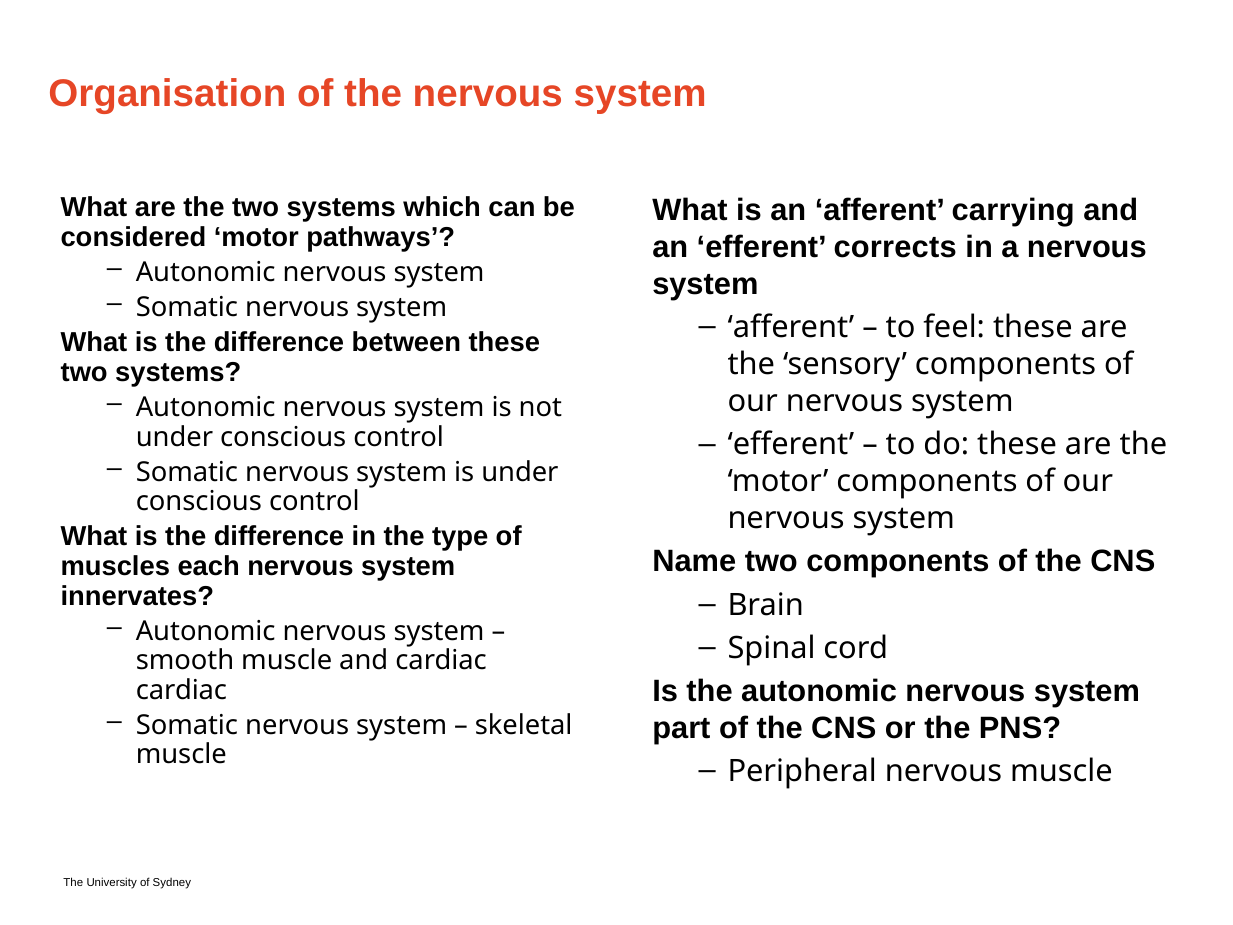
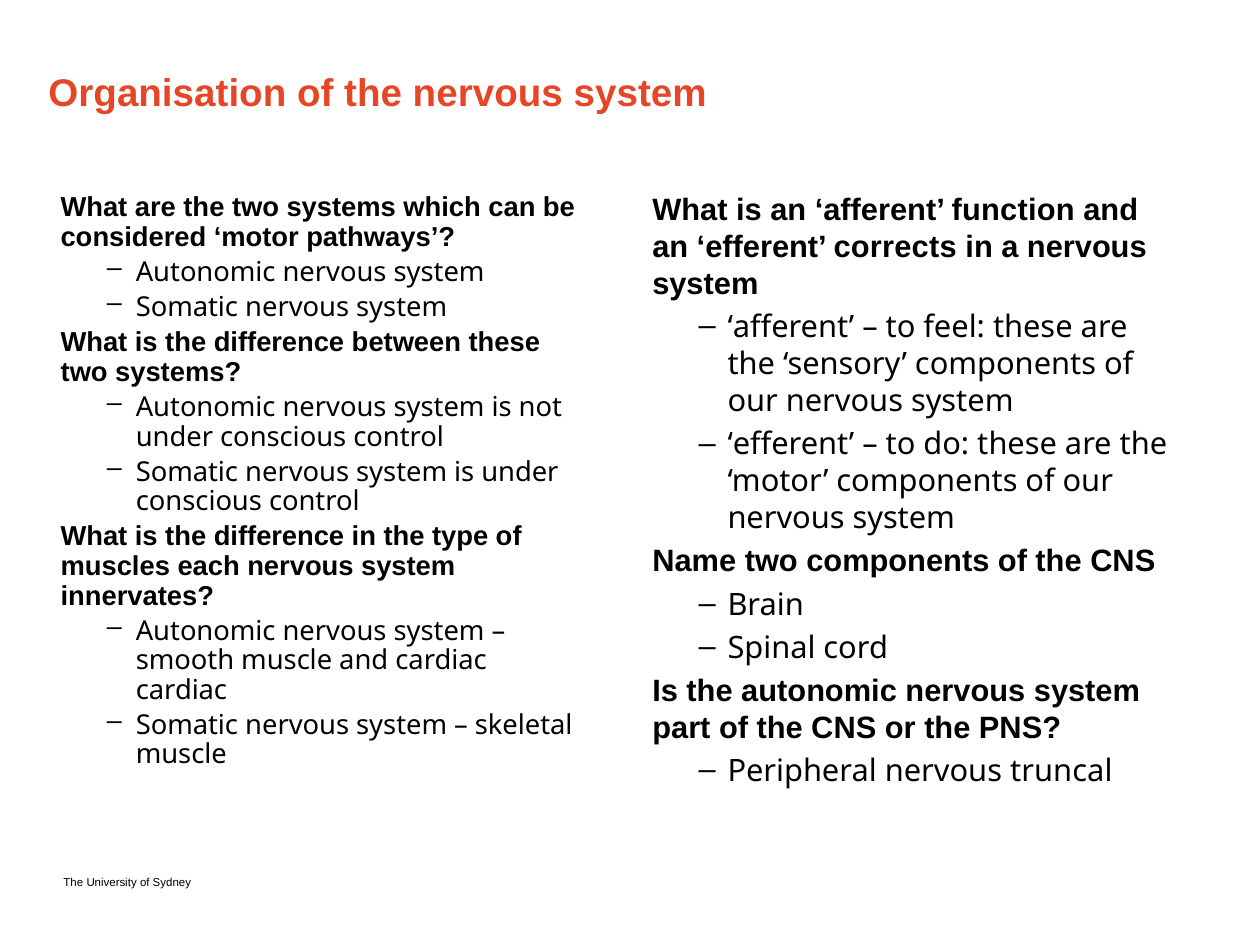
carrying: carrying -> function
nervous muscle: muscle -> truncal
